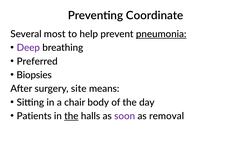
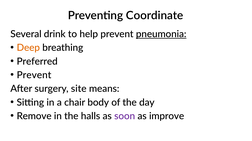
most: most -> drink
Deep colour: purple -> orange
Biopsies at (34, 75): Biopsies -> Prevent
Patients: Patients -> Remove
the at (71, 117) underline: present -> none
removal: removal -> improve
